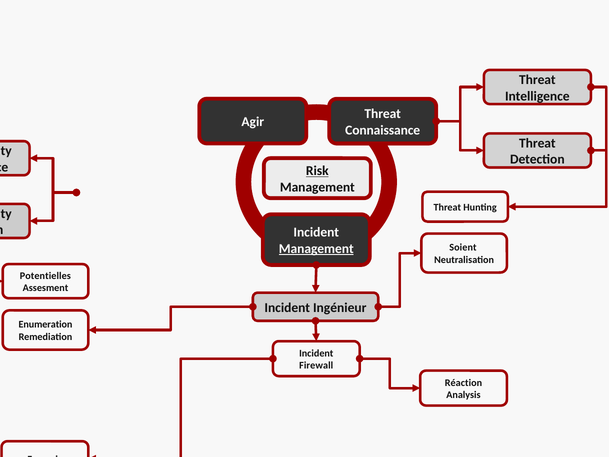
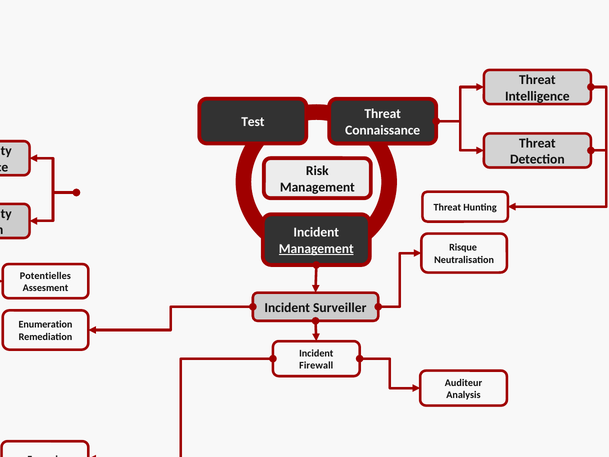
Agir: Agir -> Test
Risk underline: present -> none
Soient: Soient -> Risque
Ingénieur: Ingénieur -> Surveiller
Réaction: Réaction -> Auditeur
